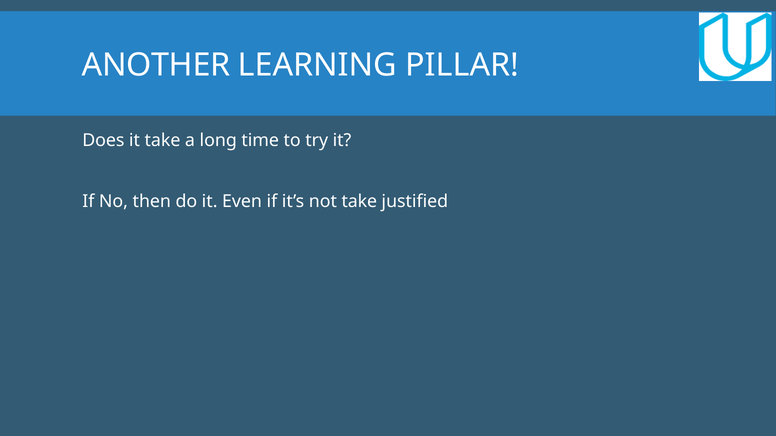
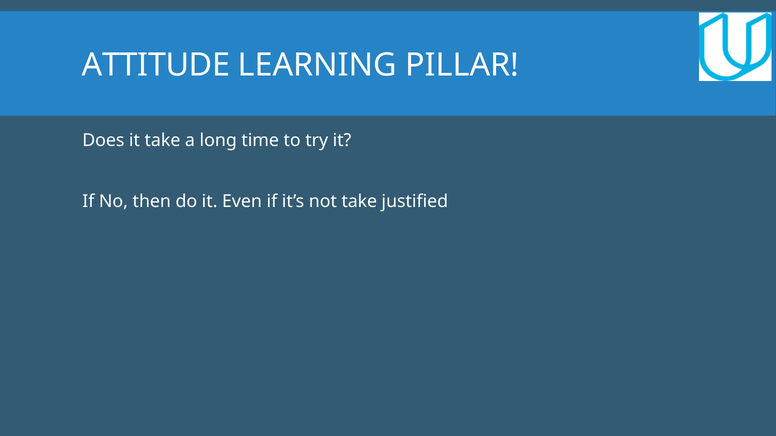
ANOTHER: ANOTHER -> ATTITUDE
